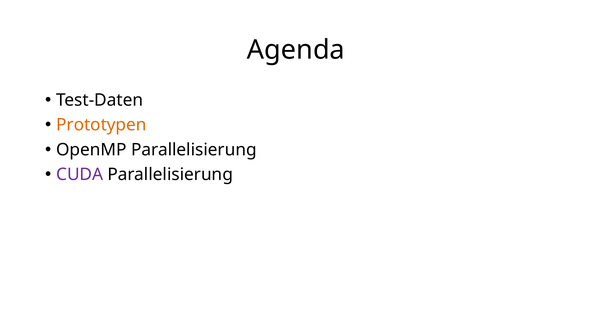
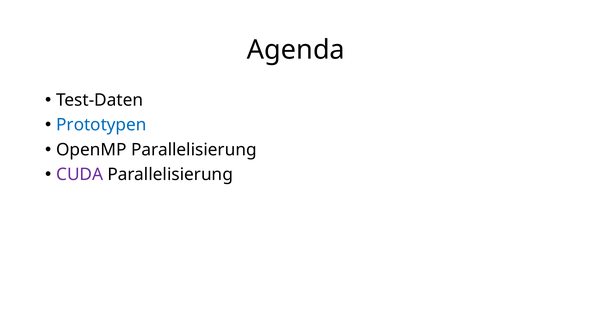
Prototypen colour: orange -> blue
